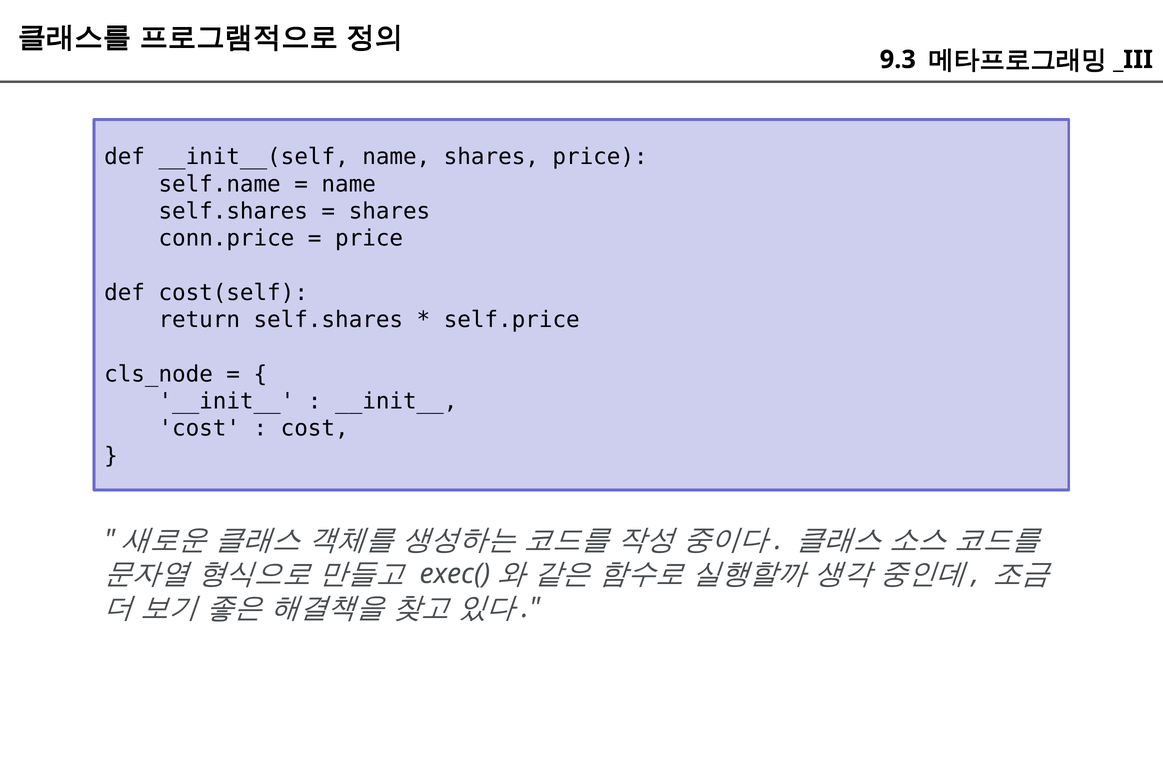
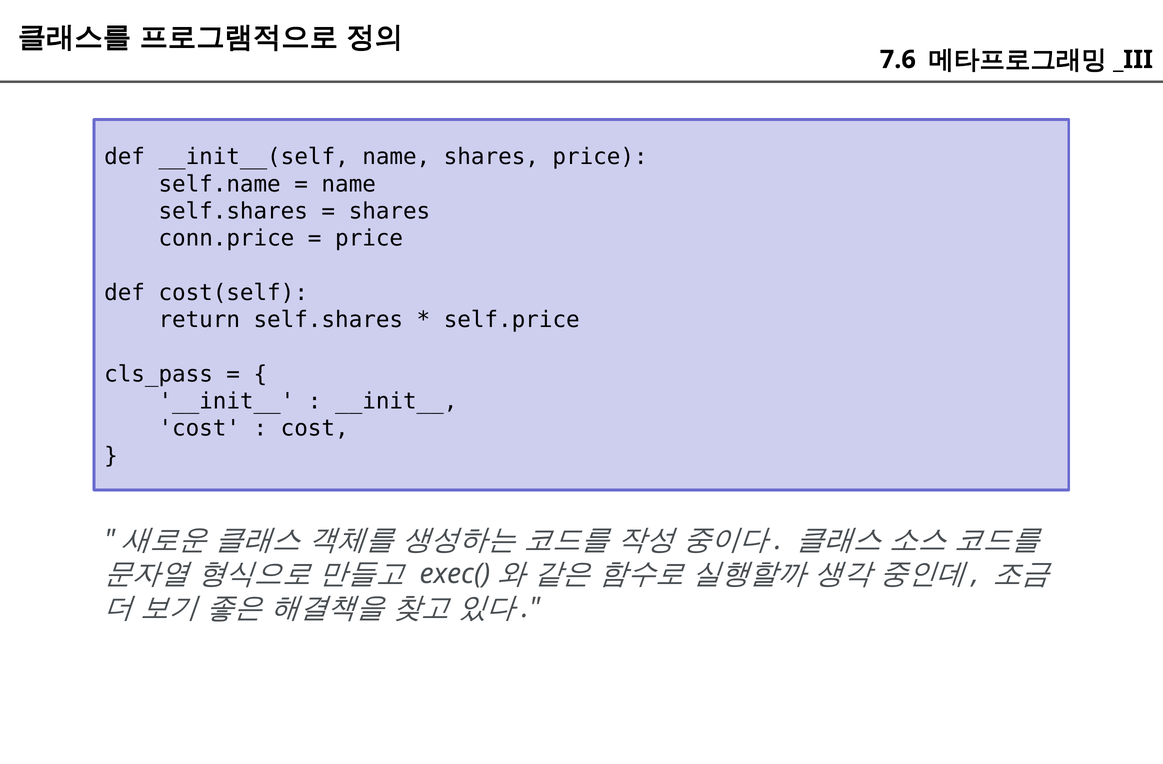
9.3: 9.3 -> 7.6
cls_node: cls_node -> cls_pass
